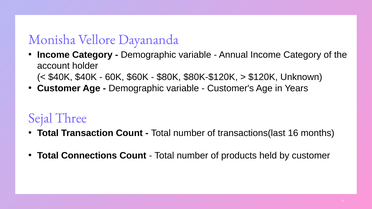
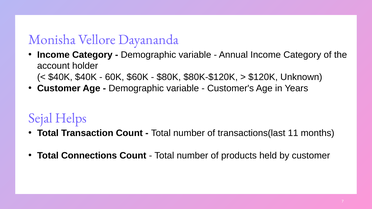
Three: Three -> Helps
16: 16 -> 11
